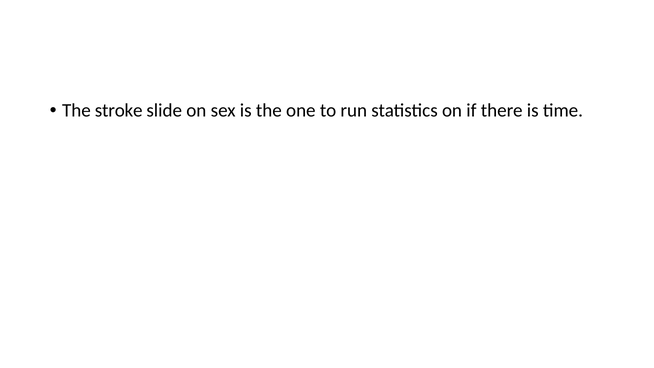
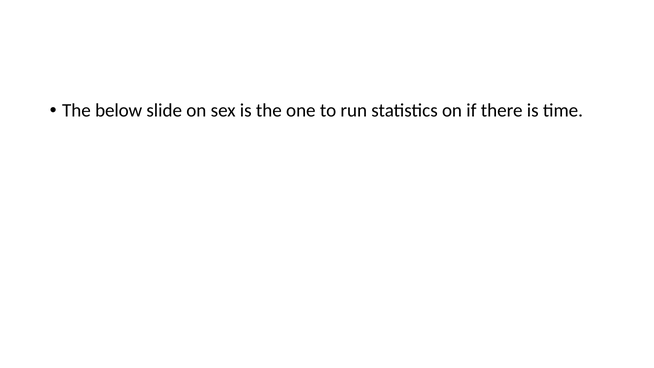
stroke: stroke -> below
